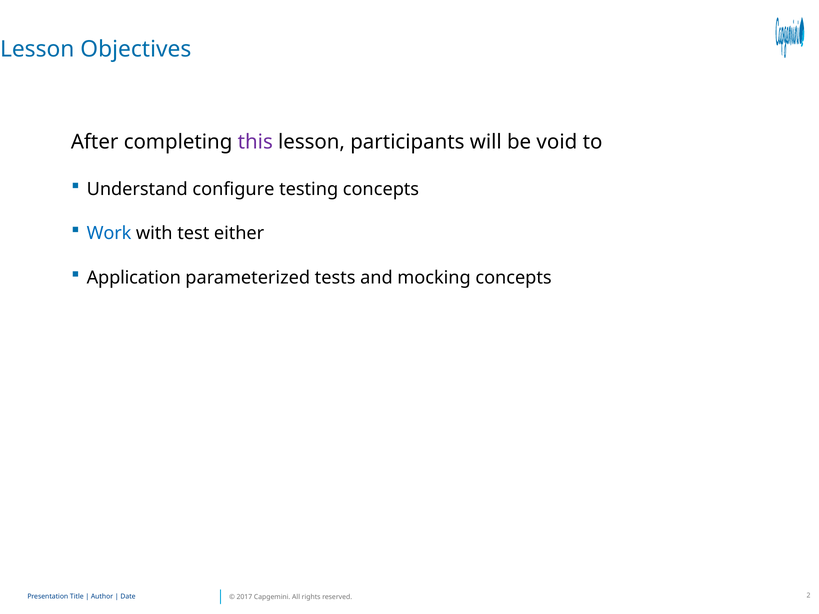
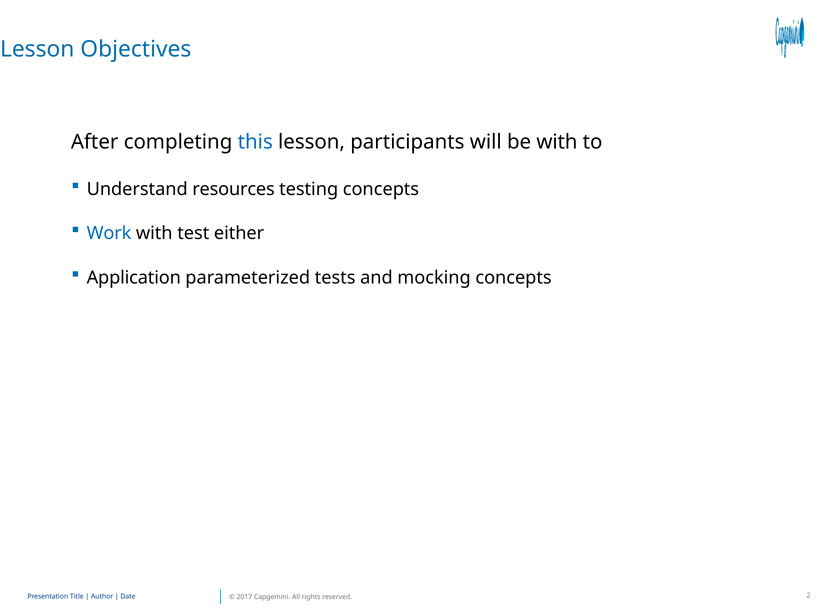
this colour: purple -> blue
be void: void -> with
configure: configure -> resources
